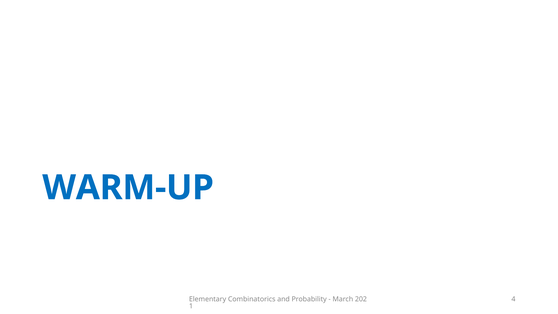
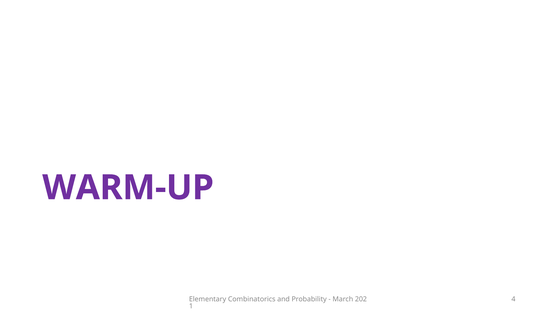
WARM-UP colour: blue -> purple
